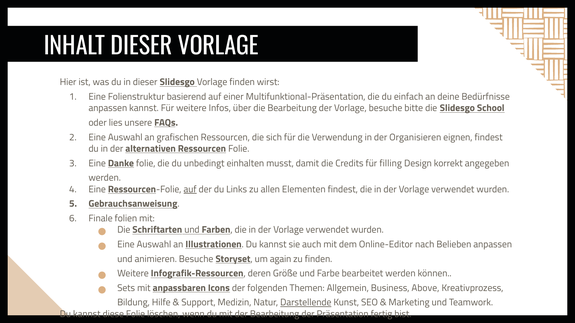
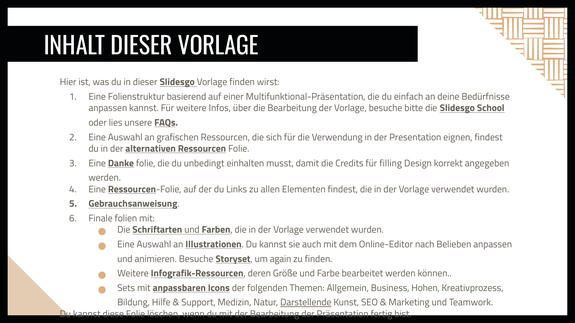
Organisieren: Organisieren -> Presentation
auf at (190, 190) underline: present -> none
Above: Above -> Hohen
